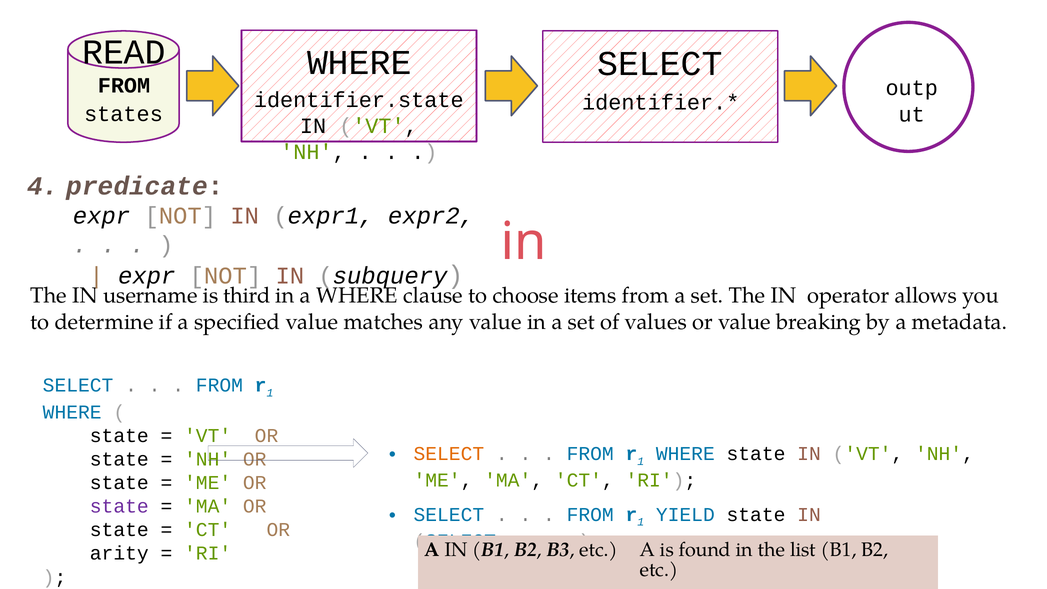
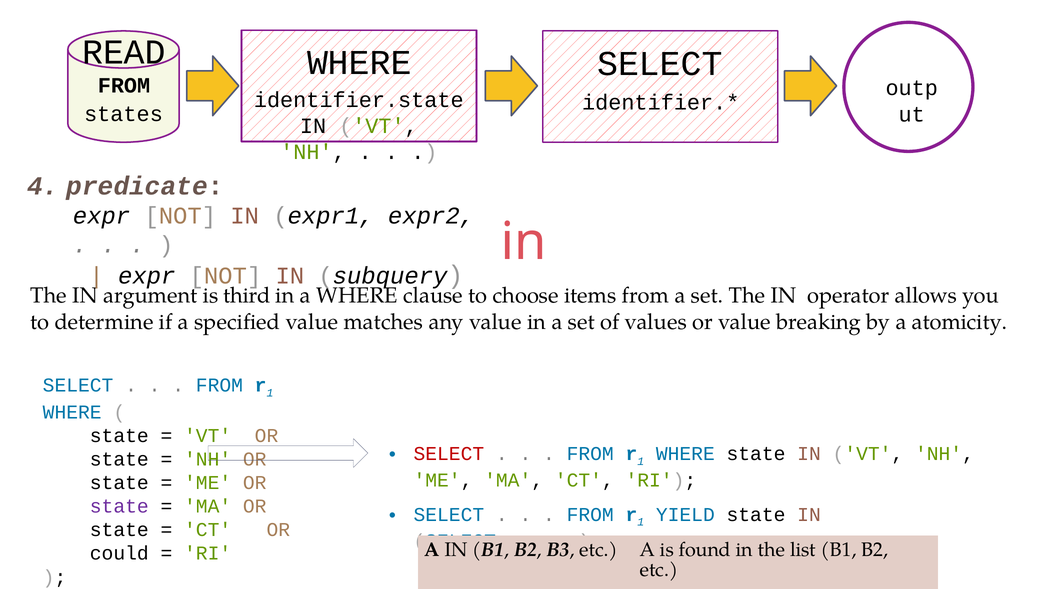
username: username -> argument
metadata: metadata -> atomicity
SELECT at (449, 454) colour: orange -> red
arity: arity -> could
